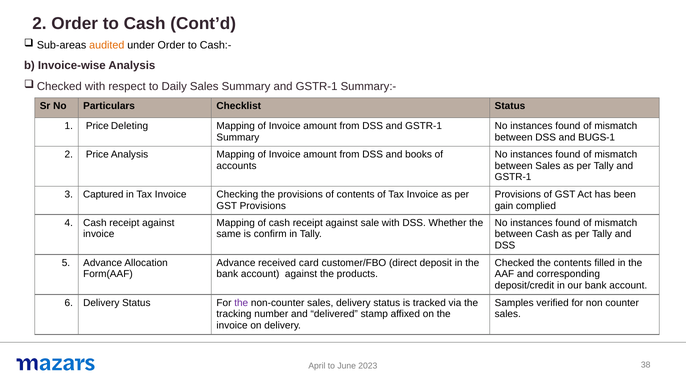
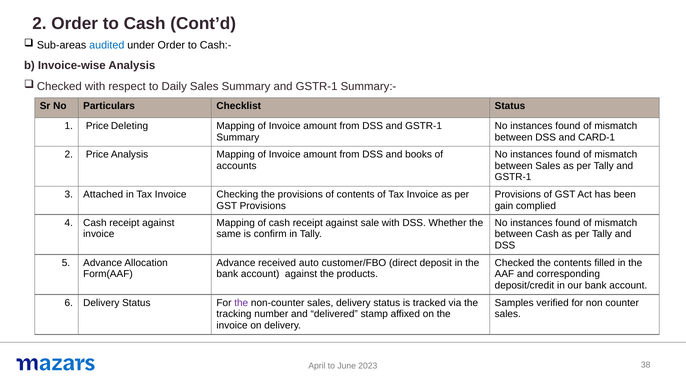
audited colour: orange -> blue
BUGS-1: BUGS-1 -> CARD-1
Captured: Captured -> Attached
card: card -> auto
